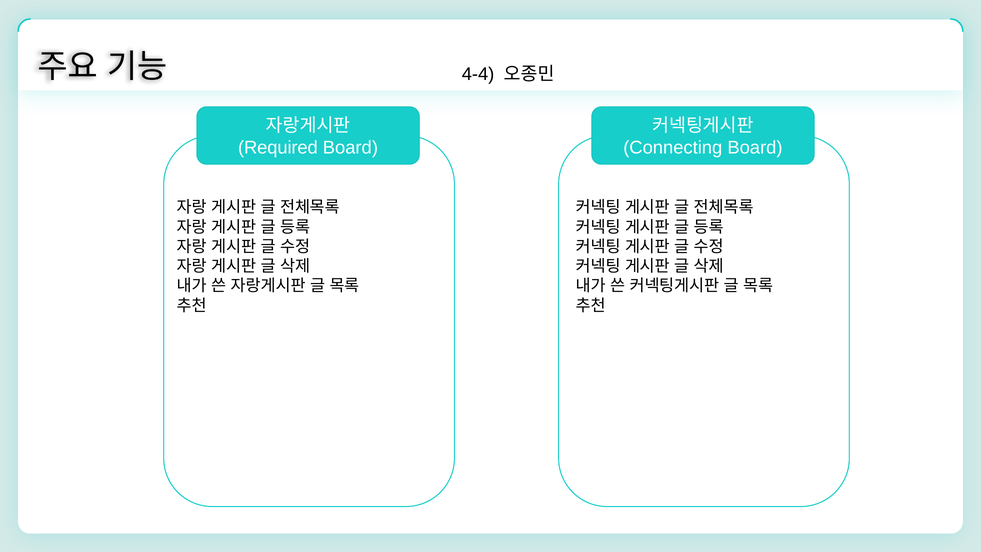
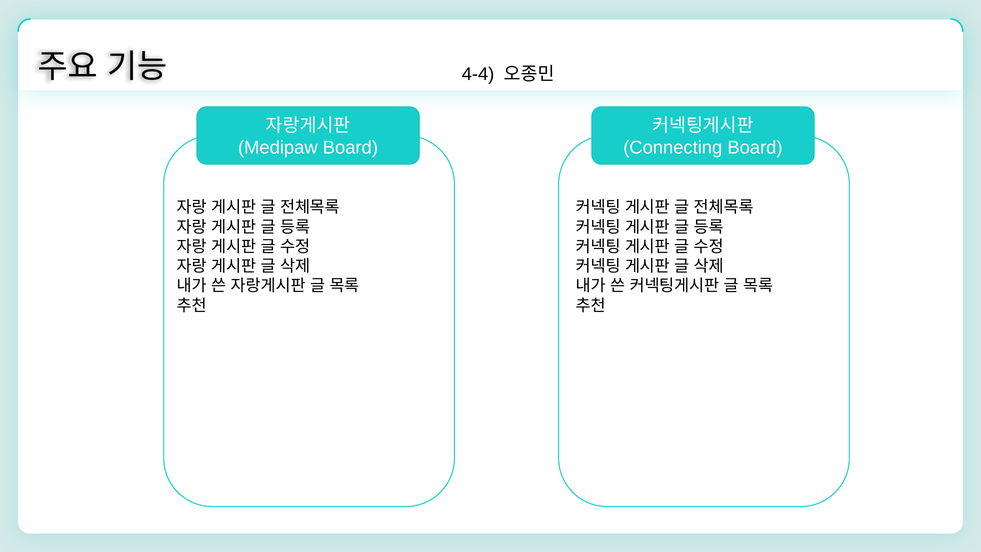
Required: Required -> Medipaw
